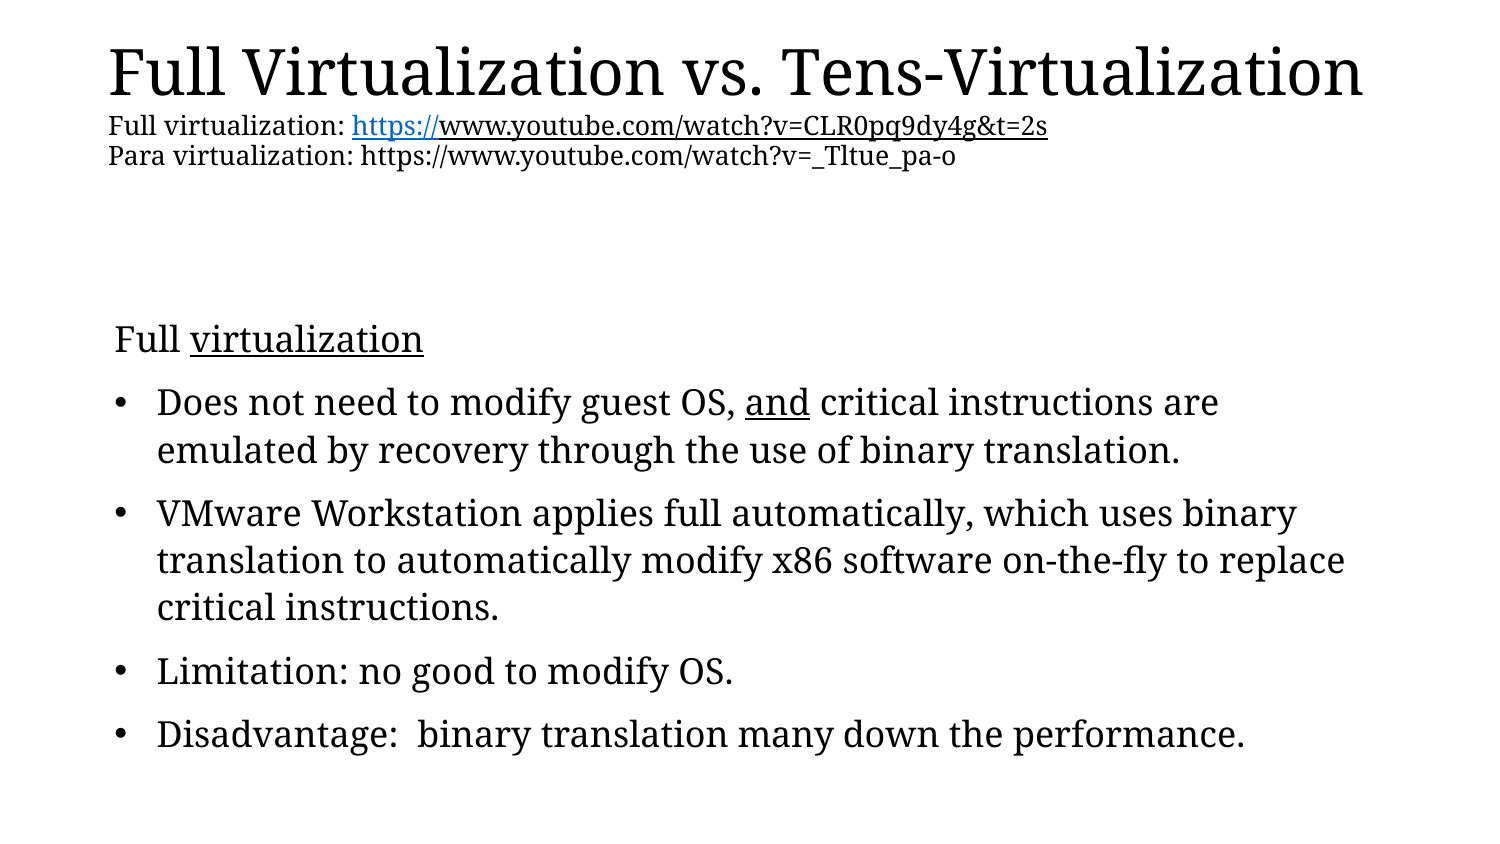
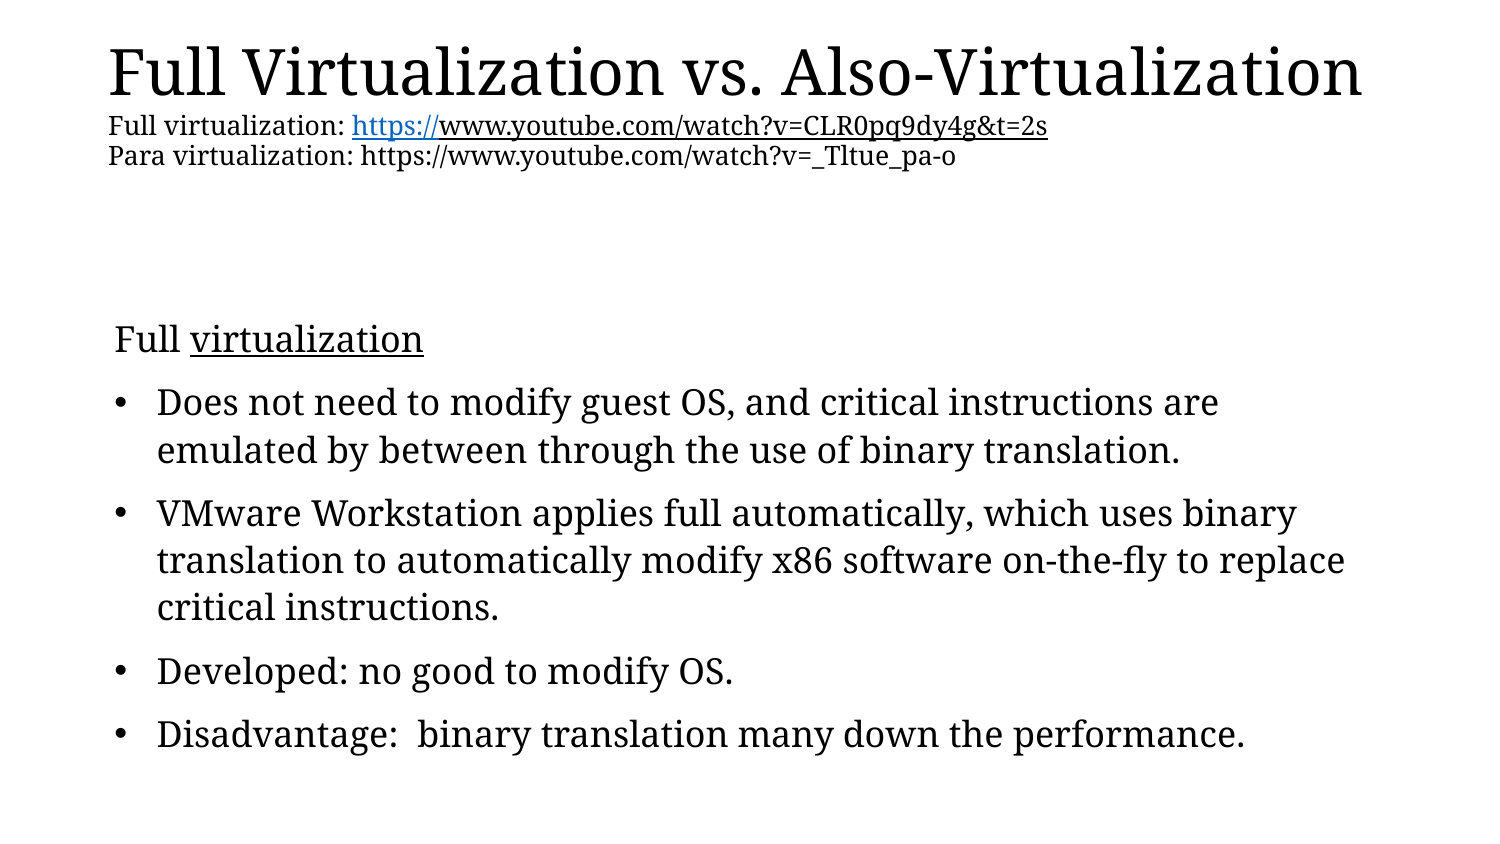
Tens-Virtualization: Tens-Virtualization -> Also-Virtualization
and underline: present -> none
recovery: recovery -> between
Limitation: Limitation -> Developed
